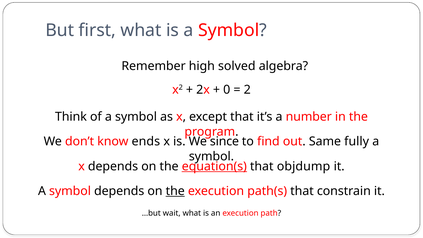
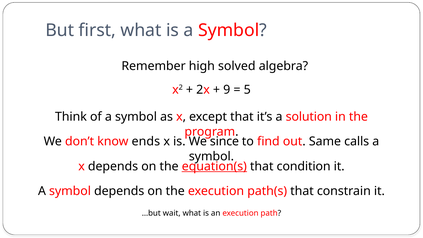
0: 0 -> 9
2: 2 -> 5
number: number -> solution
fully: fully -> calls
objdump: objdump -> condition
the at (175, 191) underline: present -> none
